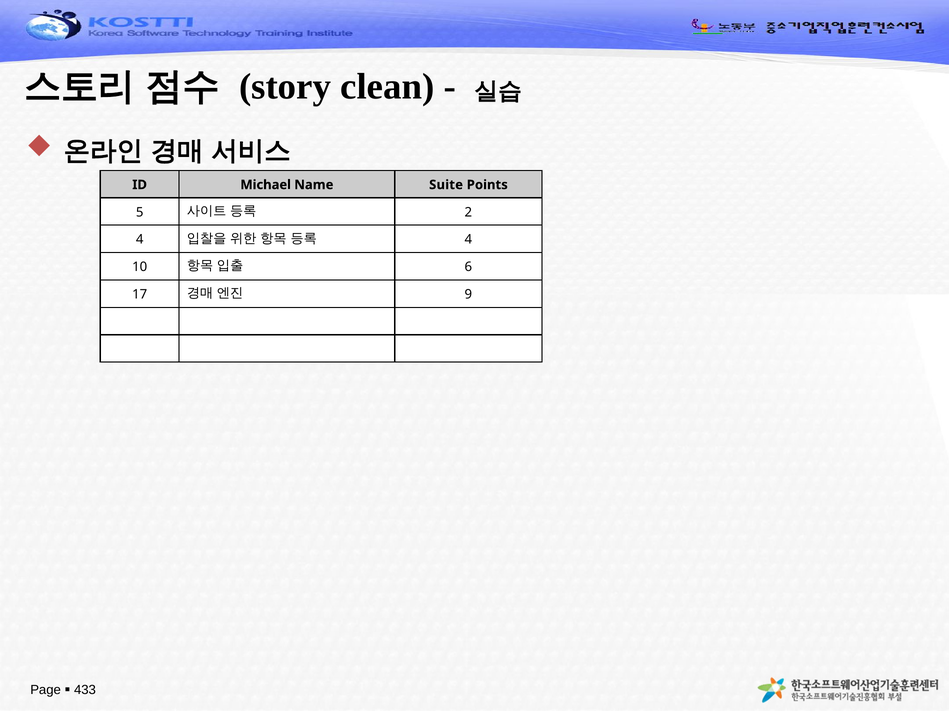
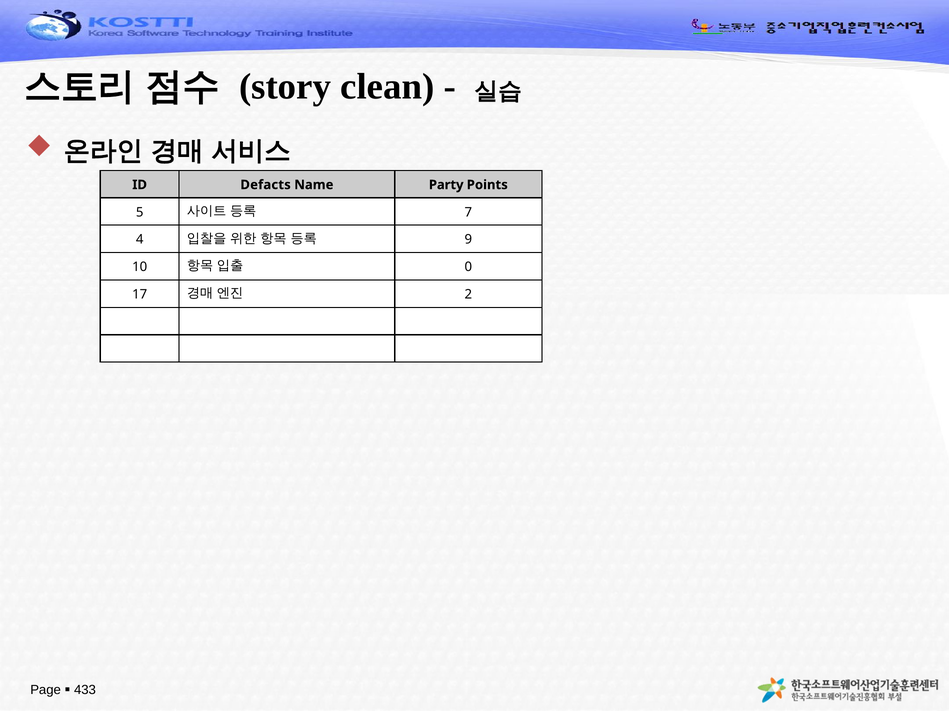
Michael: Michael -> Defacts
Suite: Suite -> Party
2: 2 -> 7
4 at (468, 240): 4 -> 9
6: 6 -> 0
9: 9 -> 2
